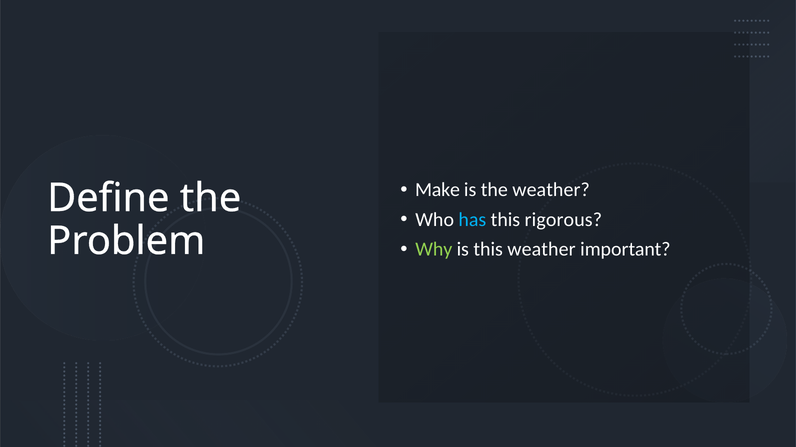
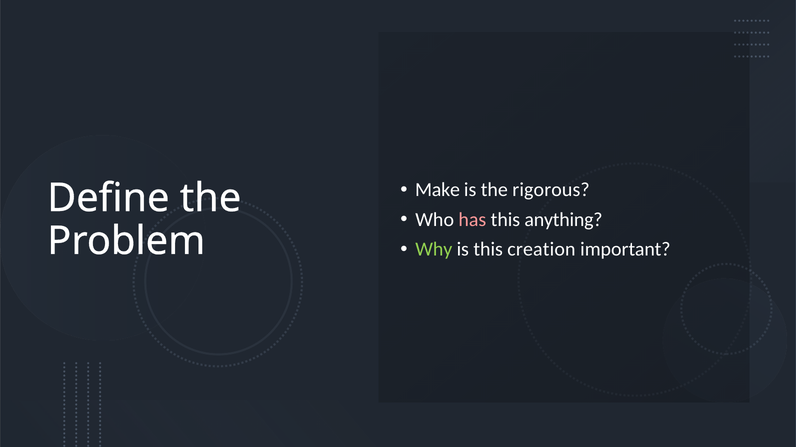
the weather: weather -> rigorous
has colour: light blue -> pink
rigorous: rigorous -> anything
this weather: weather -> creation
